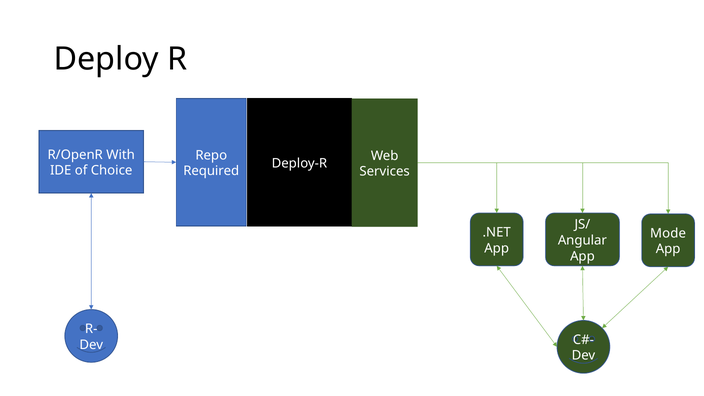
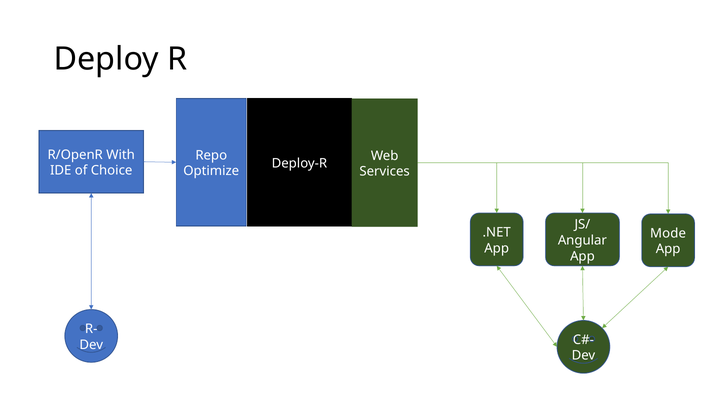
Required: Required -> Optimize
